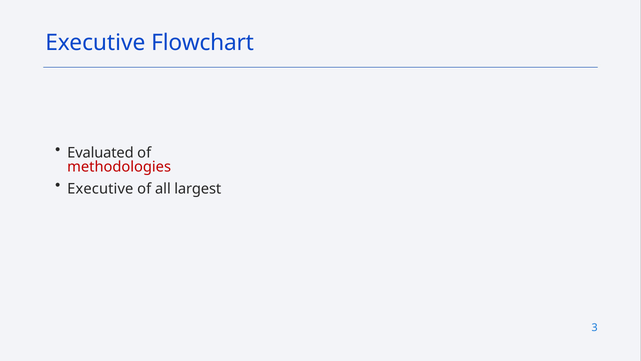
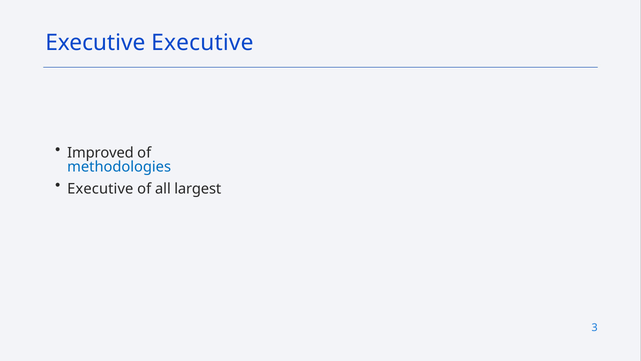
Executive Flowchart: Flowchart -> Executive
Evaluated: Evaluated -> Improved
methodologies colour: red -> blue
